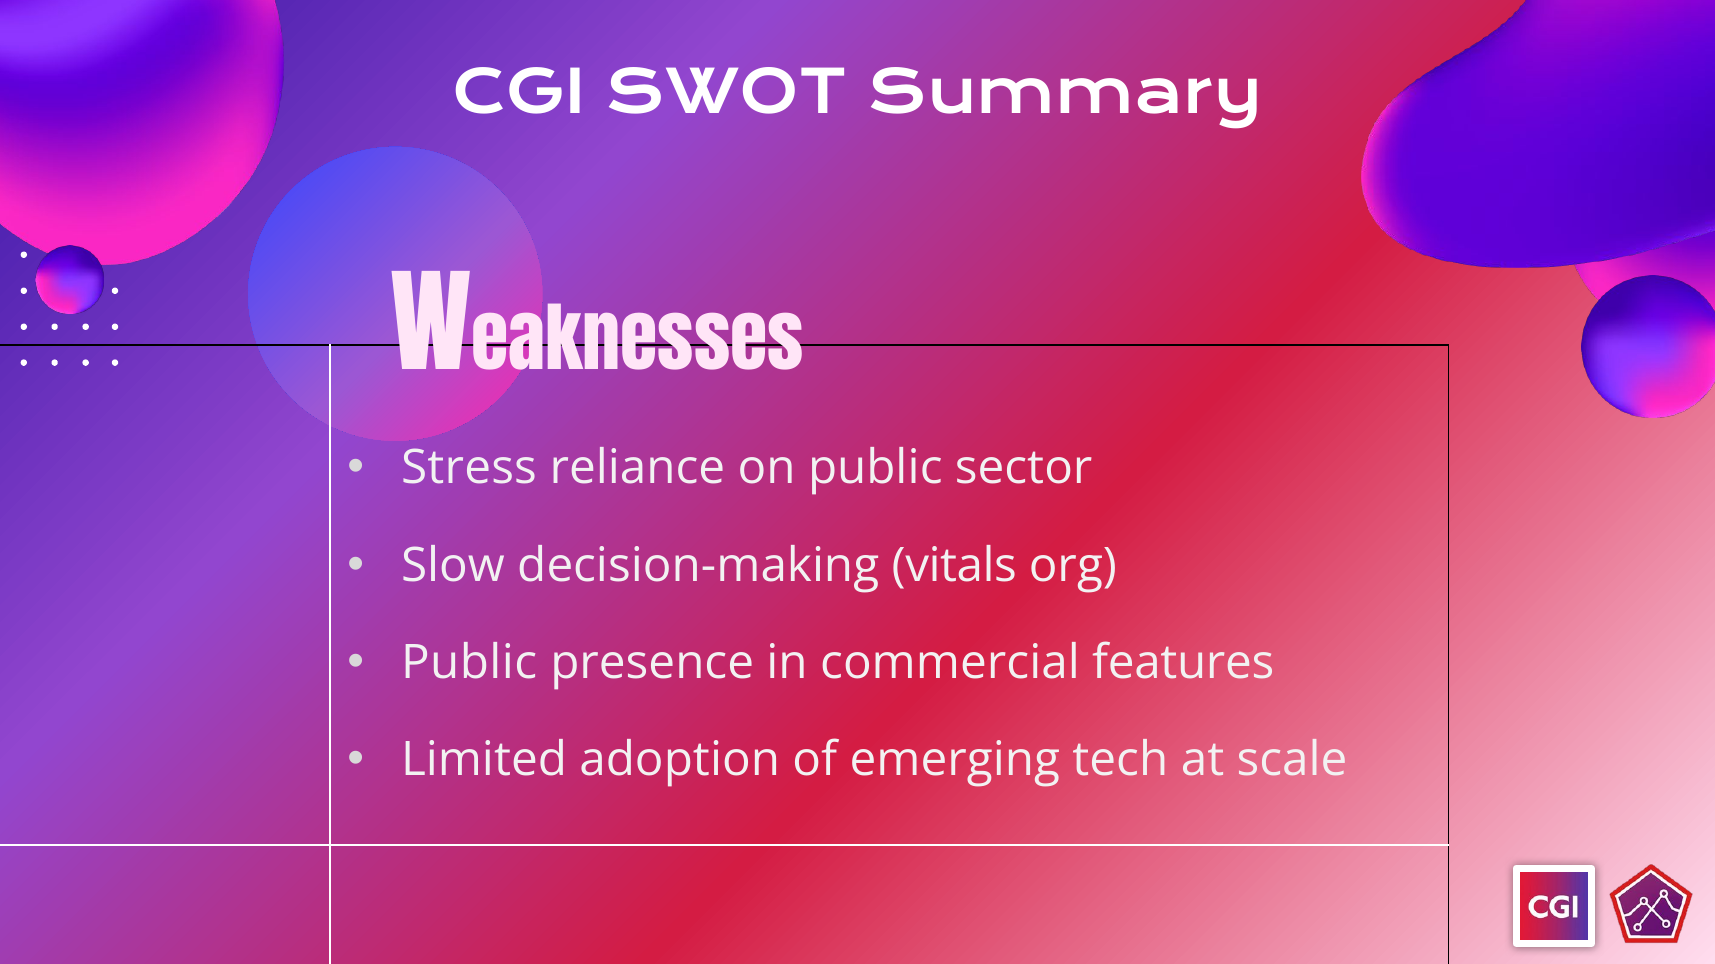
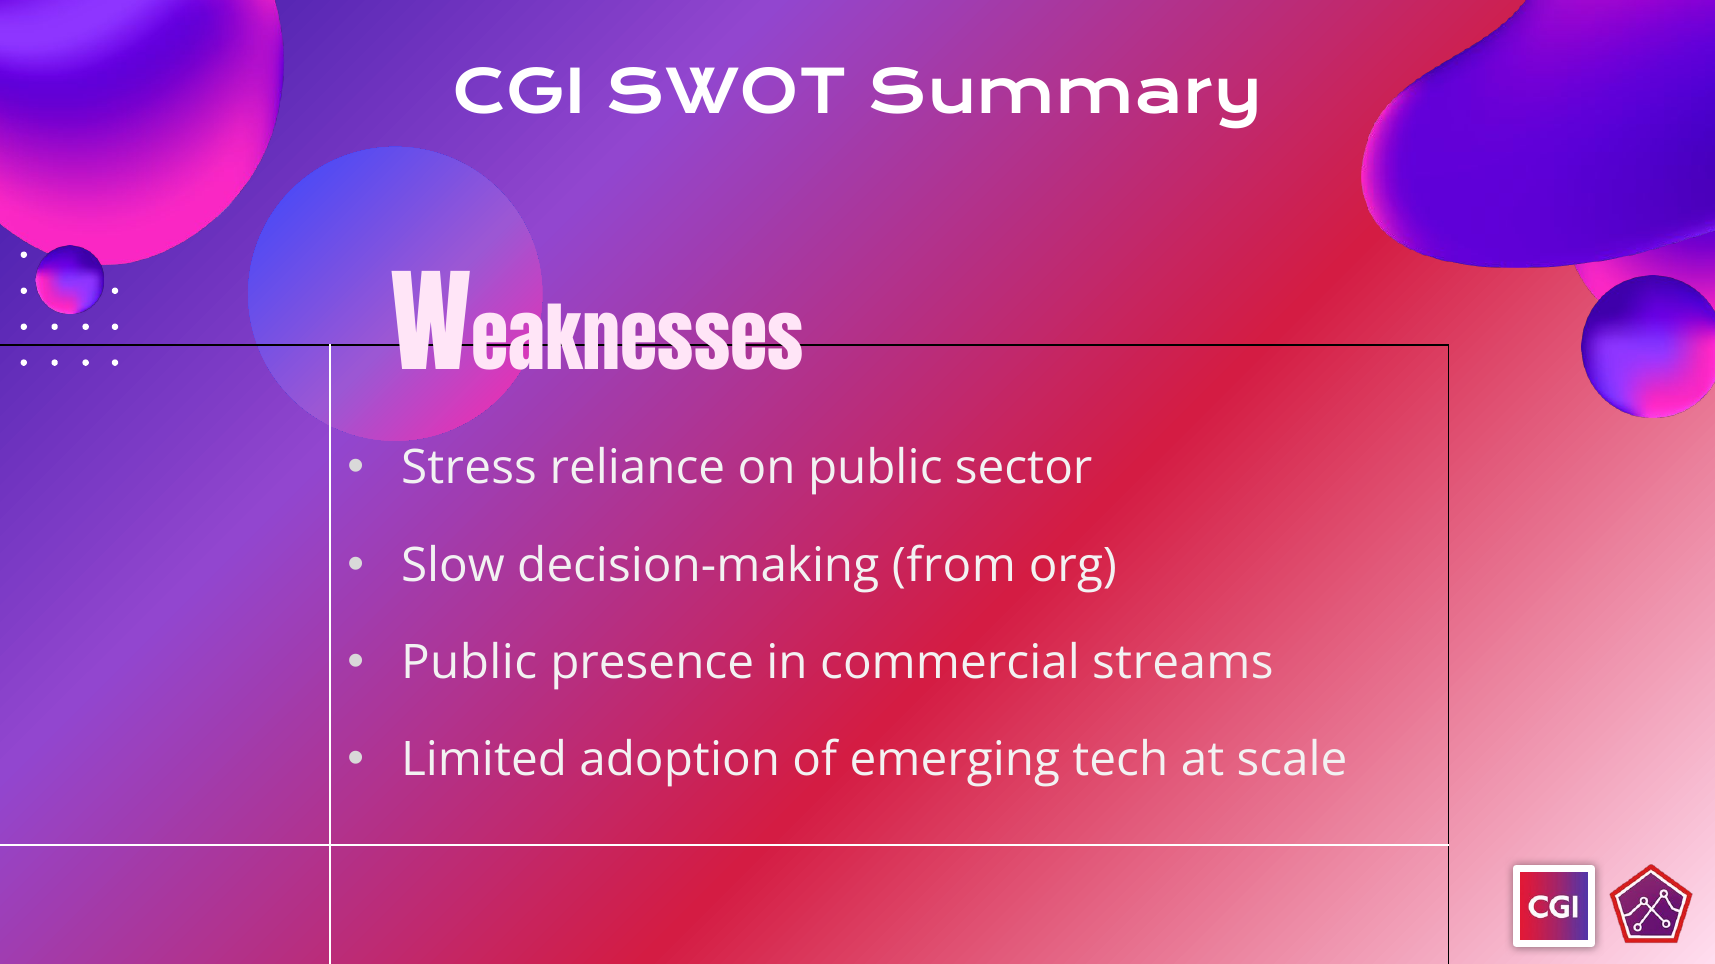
vitals: vitals -> from
features: features -> streams
